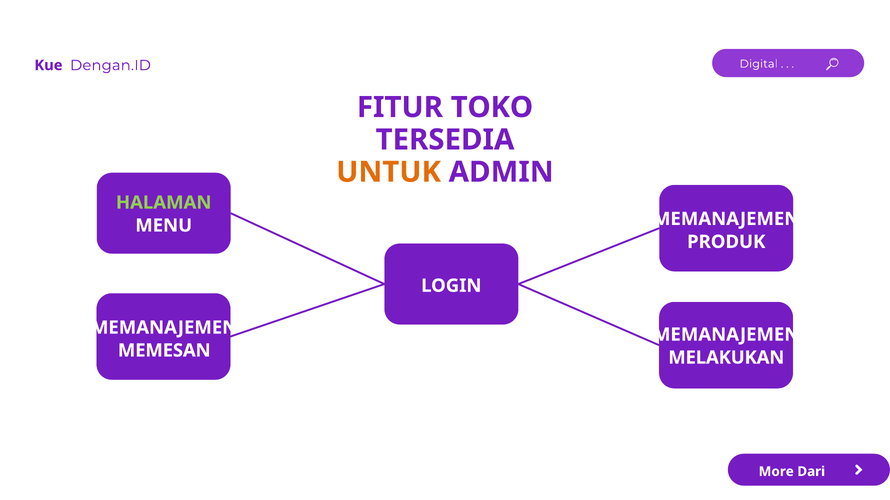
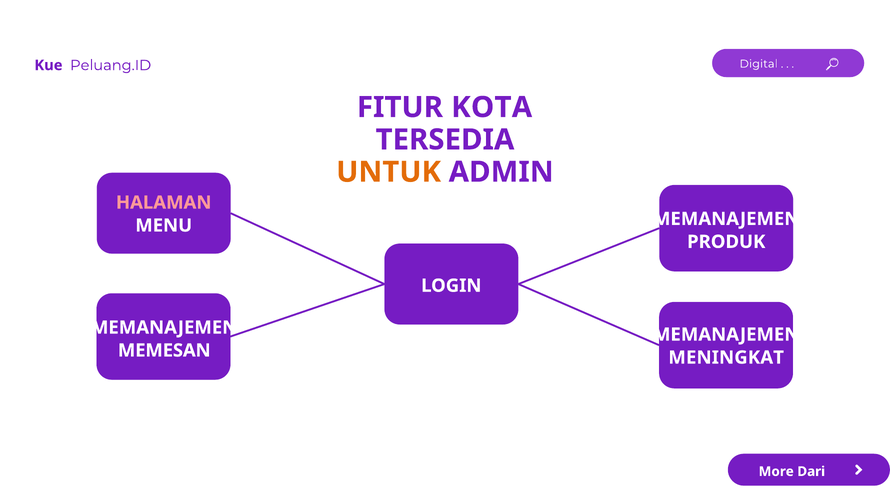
Dengan.ID: Dengan.ID -> Peluang.ID
TOKO: TOKO -> KOTA
HALAMAN colour: light green -> pink
MELAKUKAN: MELAKUKAN -> MENINGKAT
